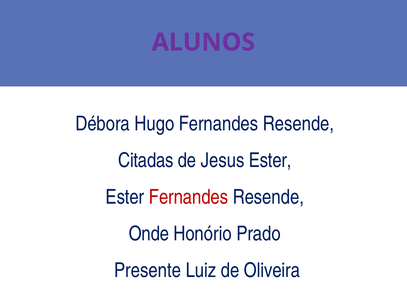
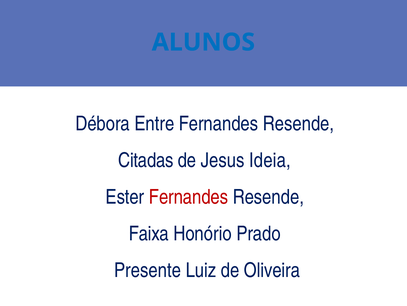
ALUNOS colour: purple -> blue
Hugo: Hugo -> Entre
Jesus Ester: Ester -> Ideia
Onde: Onde -> Faixa
